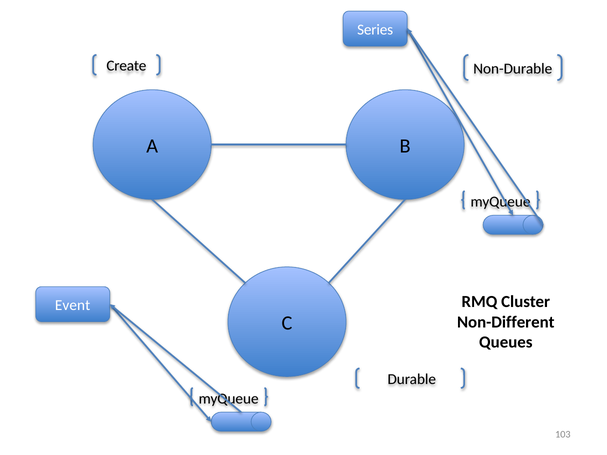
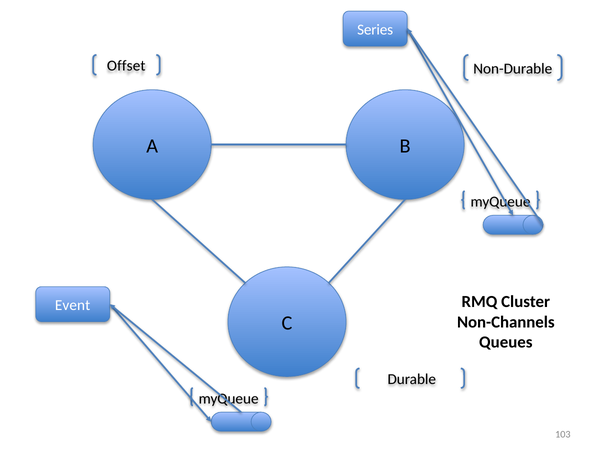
Create: Create -> Offset
Non-Different: Non-Different -> Non-Channels
